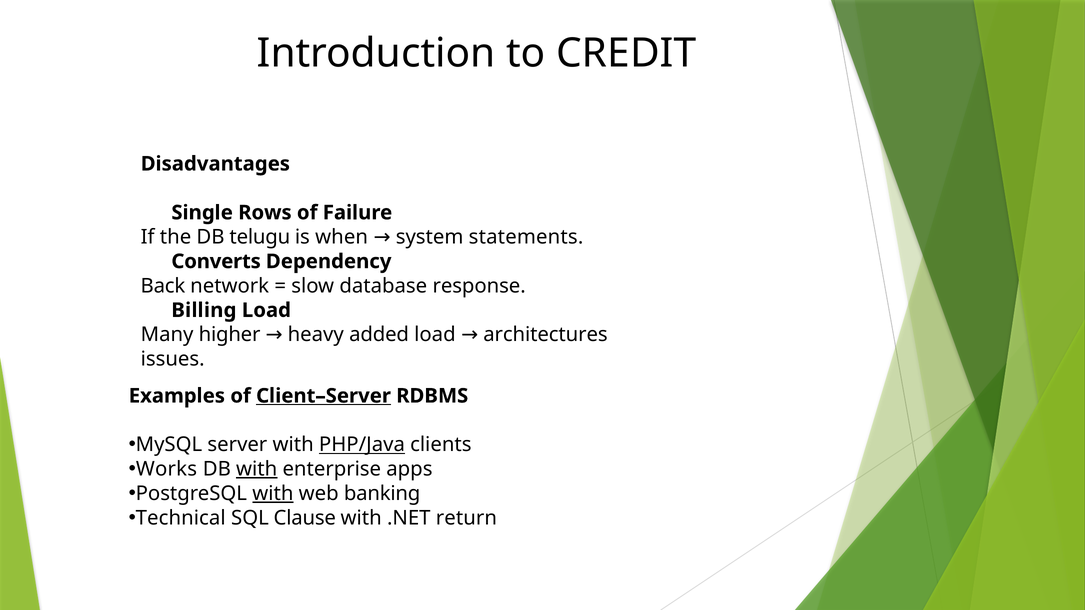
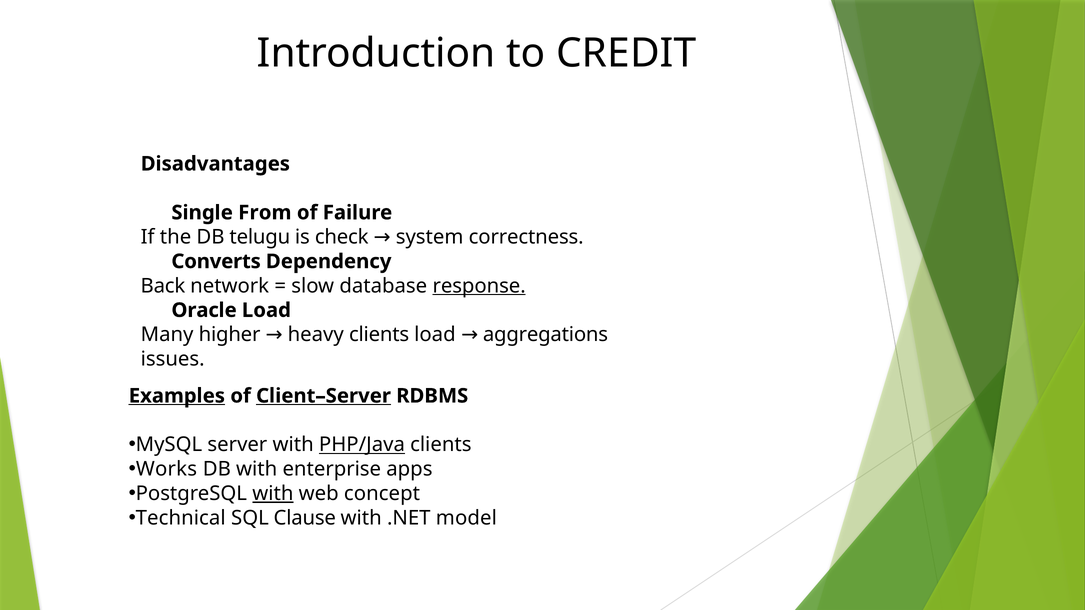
Rows: Rows -> From
when: when -> check
statements: statements -> correctness
response underline: none -> present
Billing: Billing -> Oracle
heavy added: added -> clients
architectures: architectures -> aggregations
Examples underline: none -> present
with at (257, 469) underline: present -> none
banking: banking -> concept
return: return -> model
